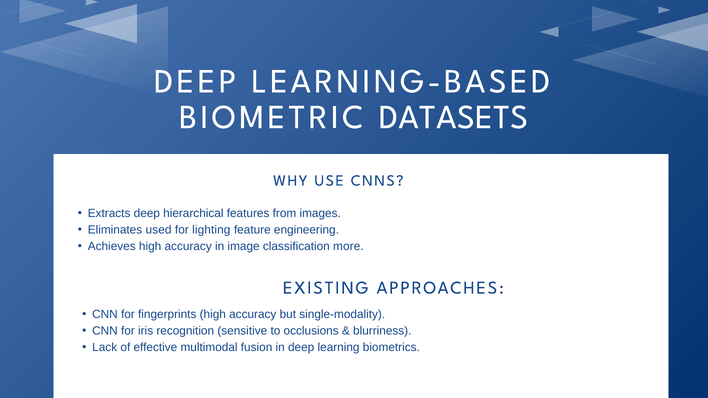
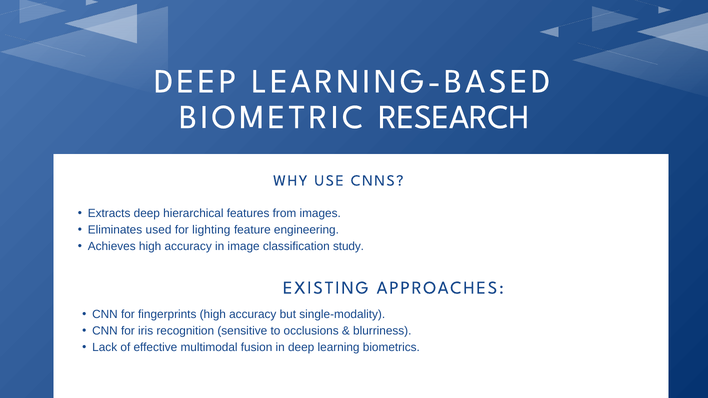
DATASETS: DATASETS -> RESEARCH
more: more -> study
